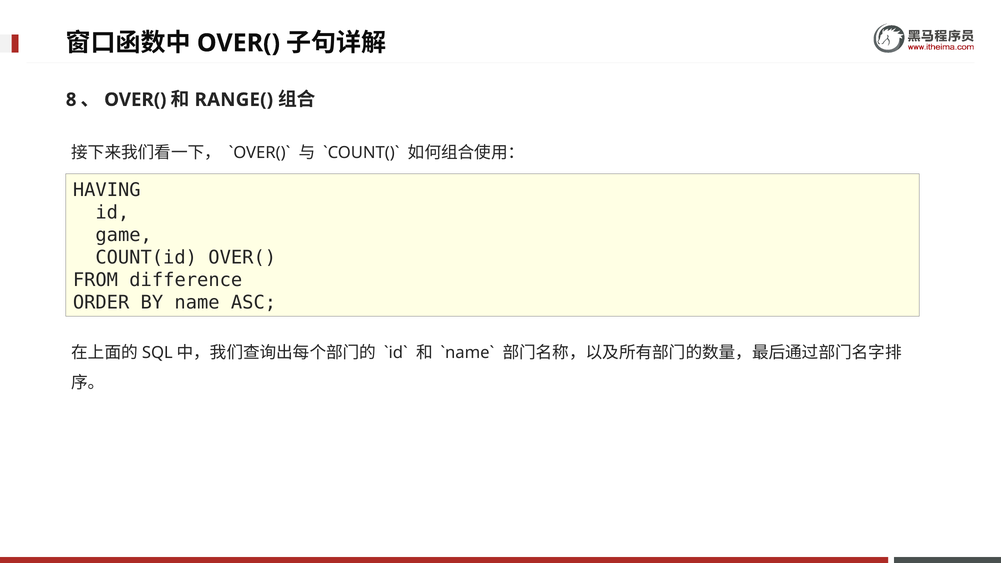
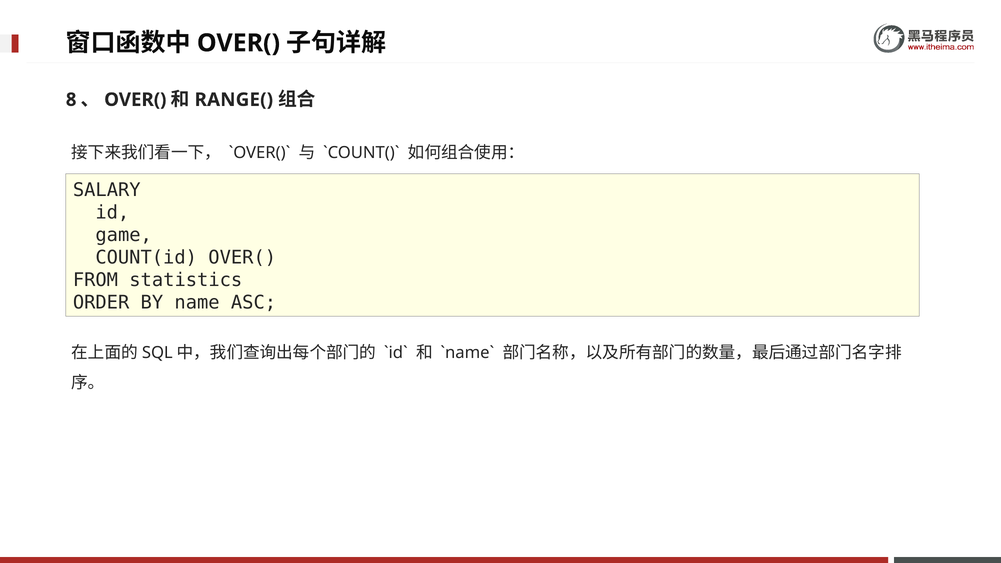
HAVING: HAVING -> SALARY
difference: difference -> statistics
